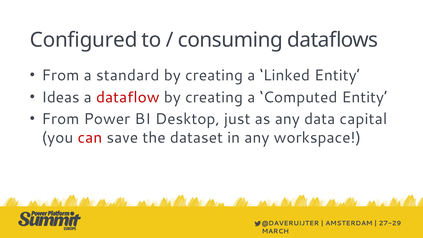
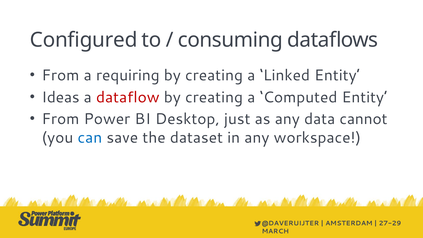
standard: standard -> requiring
capital: capital -> cannot
can colour: red -> blue
